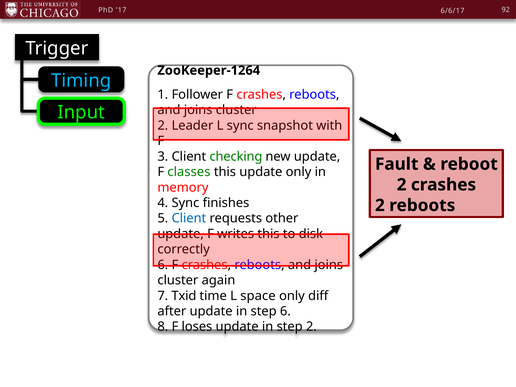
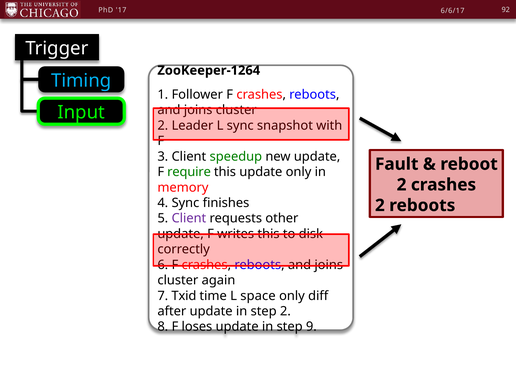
checking: checking -> speedup
classes: classes -> require
Client at (189, 218) colour: blue -> purple
step 6: 6 -> 2
step 2: 2 -> 9
